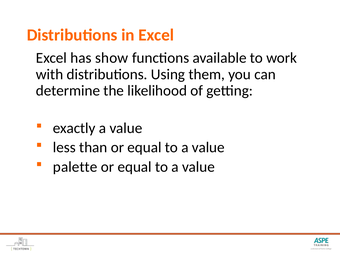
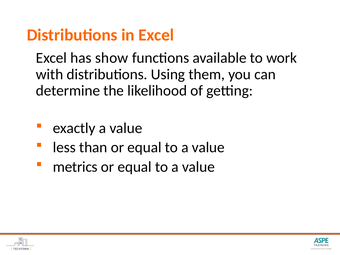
palette: palette -> metrics
